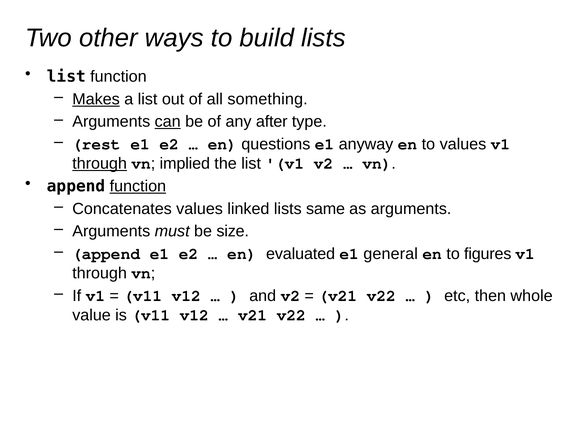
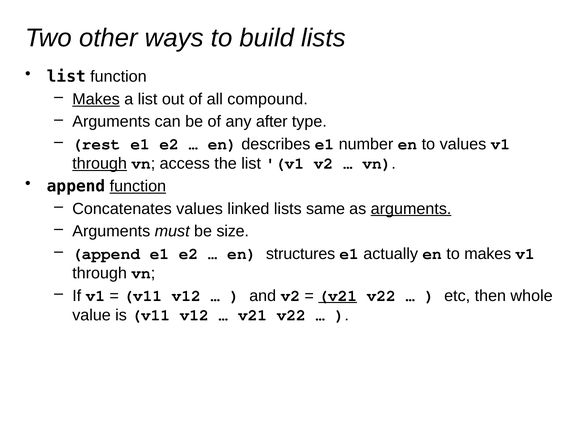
something: something -> compound
can underline: present -> none
questions: questions -> describes
anyway: anyway -> number
implied: implied -> access
arguments at (411, 209) underline: none -> present
evaluated: evaluated -> structures
general: general -> actually
to figures: figures -> makes
v21 at (338, 296) underline: none -> present
